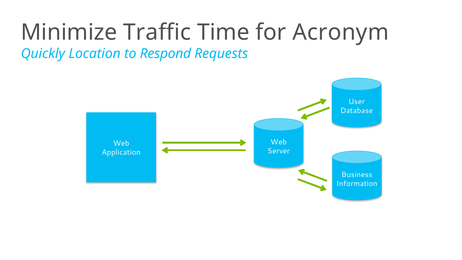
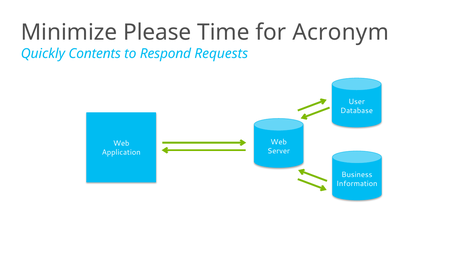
Traffic: Traffic -> Please
Location: Location -> Contents
